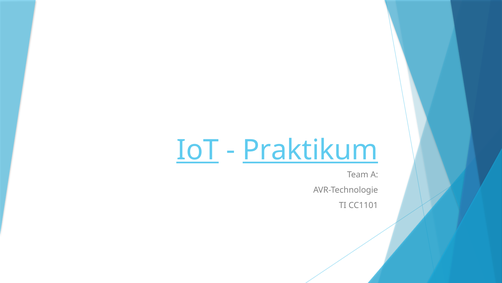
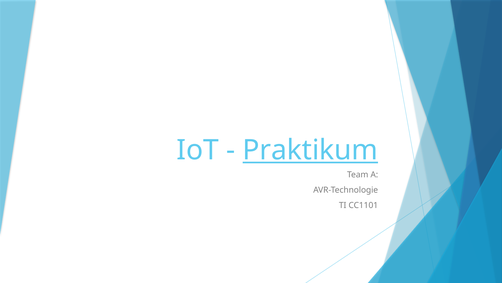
IoT underline: present -> none
